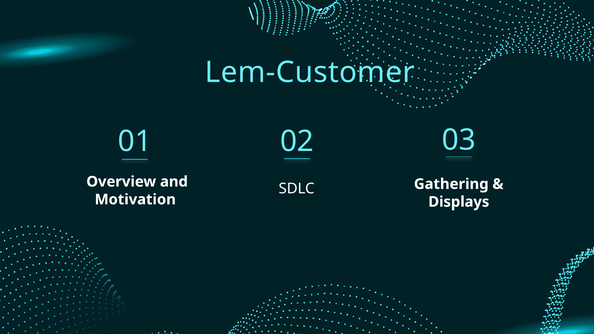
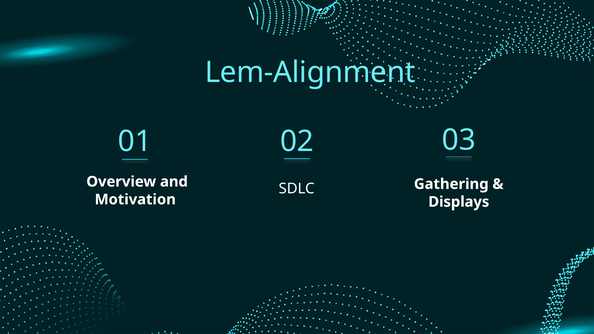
Lem-Customer: Lem-Customer -> Lem-Alignment
